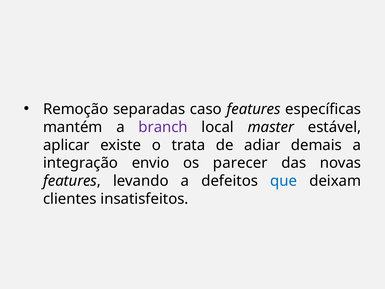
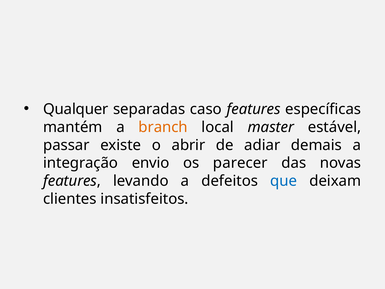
Remoção: Remoção -> Qualquer
branch colour: purple -> orange
aplicar: aplicar -> passar
trata: trata -> abrir
